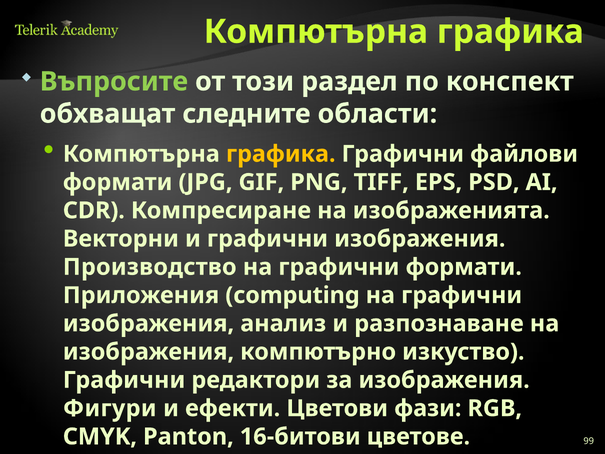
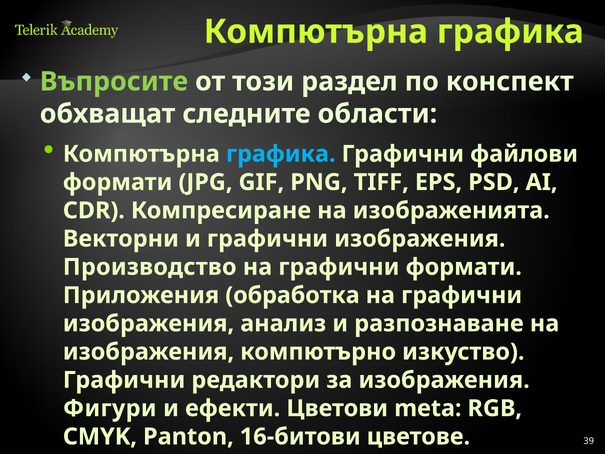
графика at (281, 154) colour: yellow -> light blue
computing: computing -> обработка
фази: фази -> meta
99: 99 -> 39
